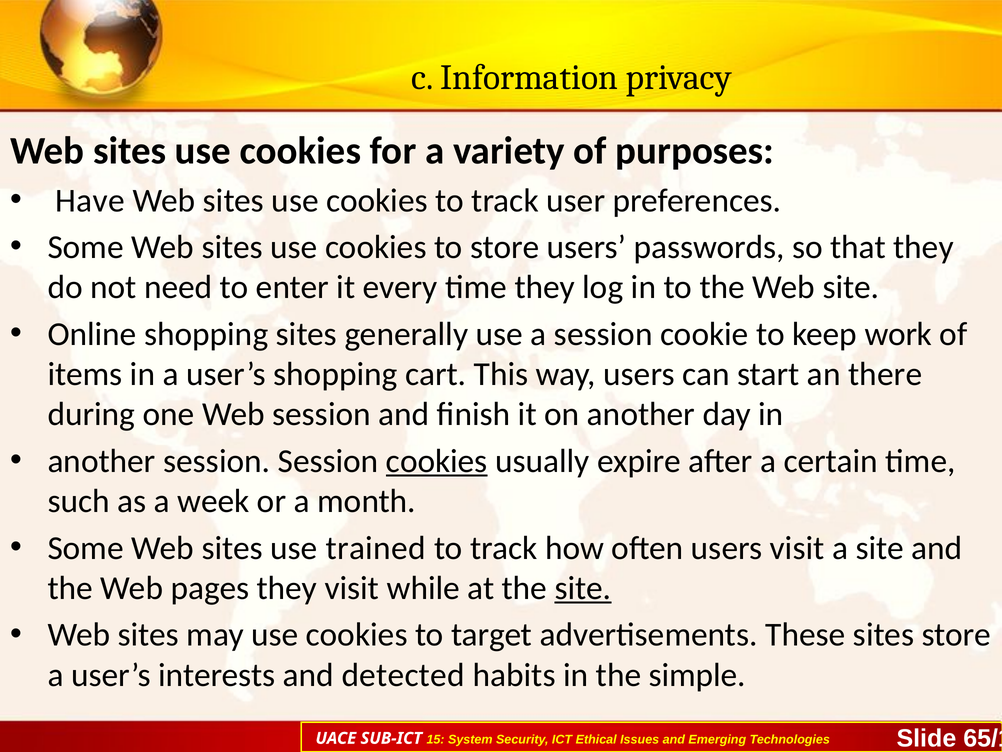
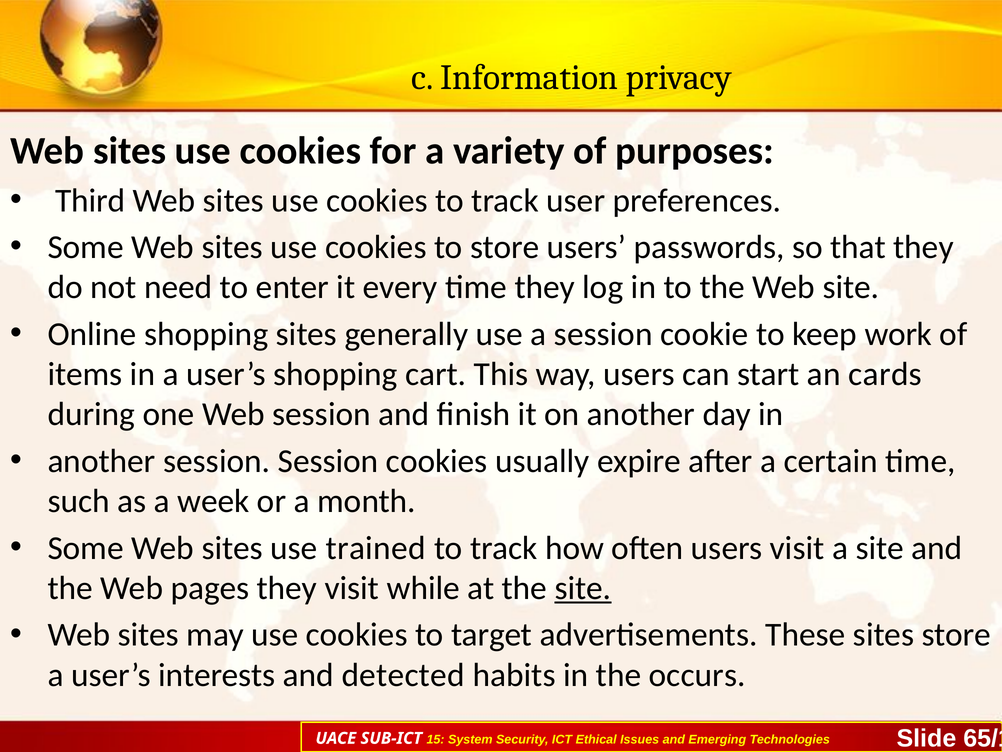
Have: Have -> Third
there: there -> cards
cookies at (437, 461) underline: present -> none
simple: simple -> occurs
